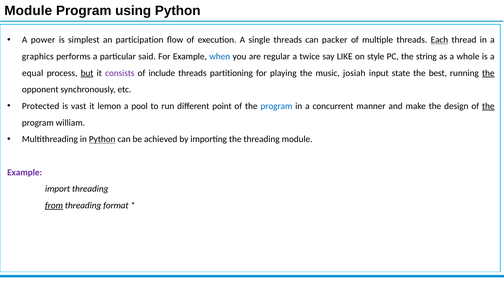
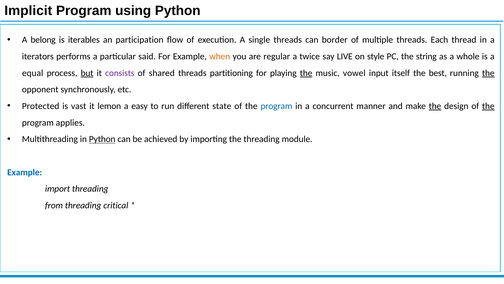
Module at (28, 11): Module -> Implicit
power: power -> belong
simplest: simplest -> iterables
packer: packer -> border
Each underline: present -> none
graphics: graphics -> iterators
when colour: blue -> orange
LIKE: LIKE -> LIVE
include: include -> shared
the at (306, 73) underline: none -> present
josiah: josiah -> vowel
state: state -> itself
pool: pool -> easy
point: point -> state
the at (435, 106) underline: none -> present
william: william -> applies
Example at (25, 172) colour: purple -> blue
from underline: present -> none
format: format -> critical
